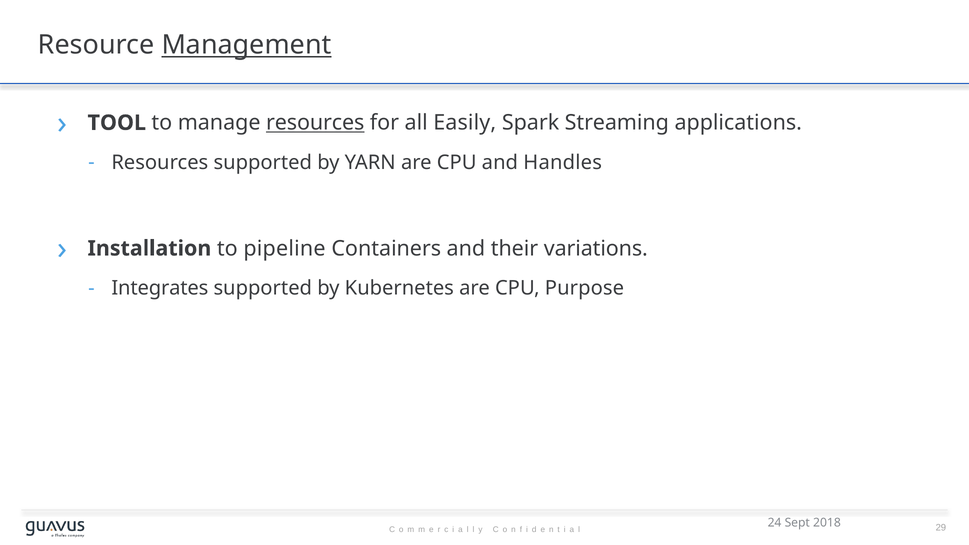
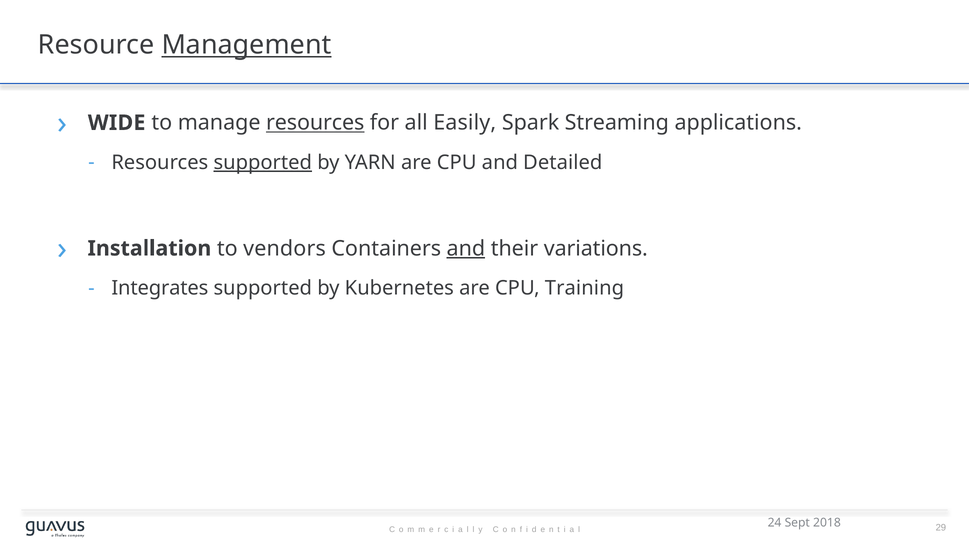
TOOL: TOOL -> WIDE
supported at (263, 163) underline: none -> present
Handles: Handles -> Detailed
pipeline: pipeline -> vendors
and at (466, 249) underline: none -> present
Purpose: Purpose -> Training
